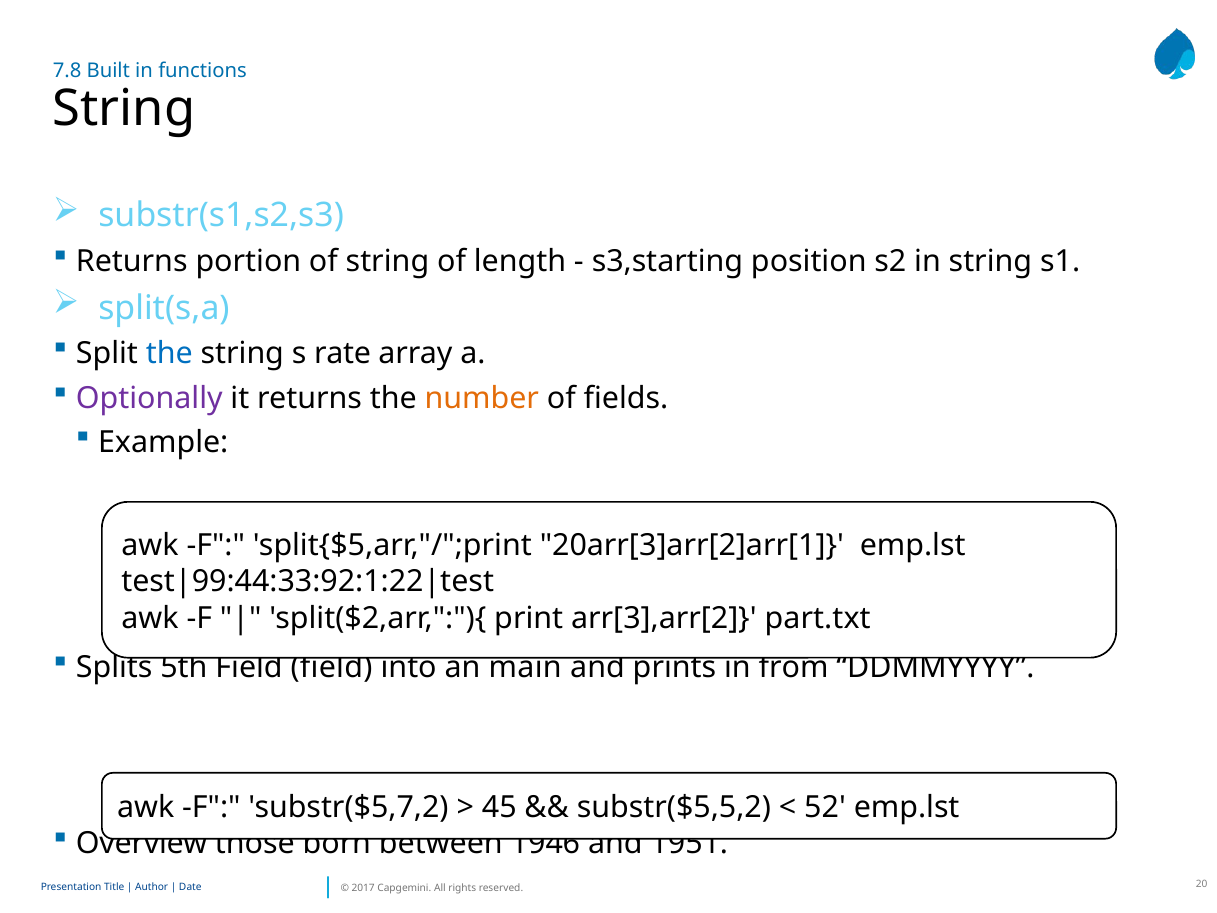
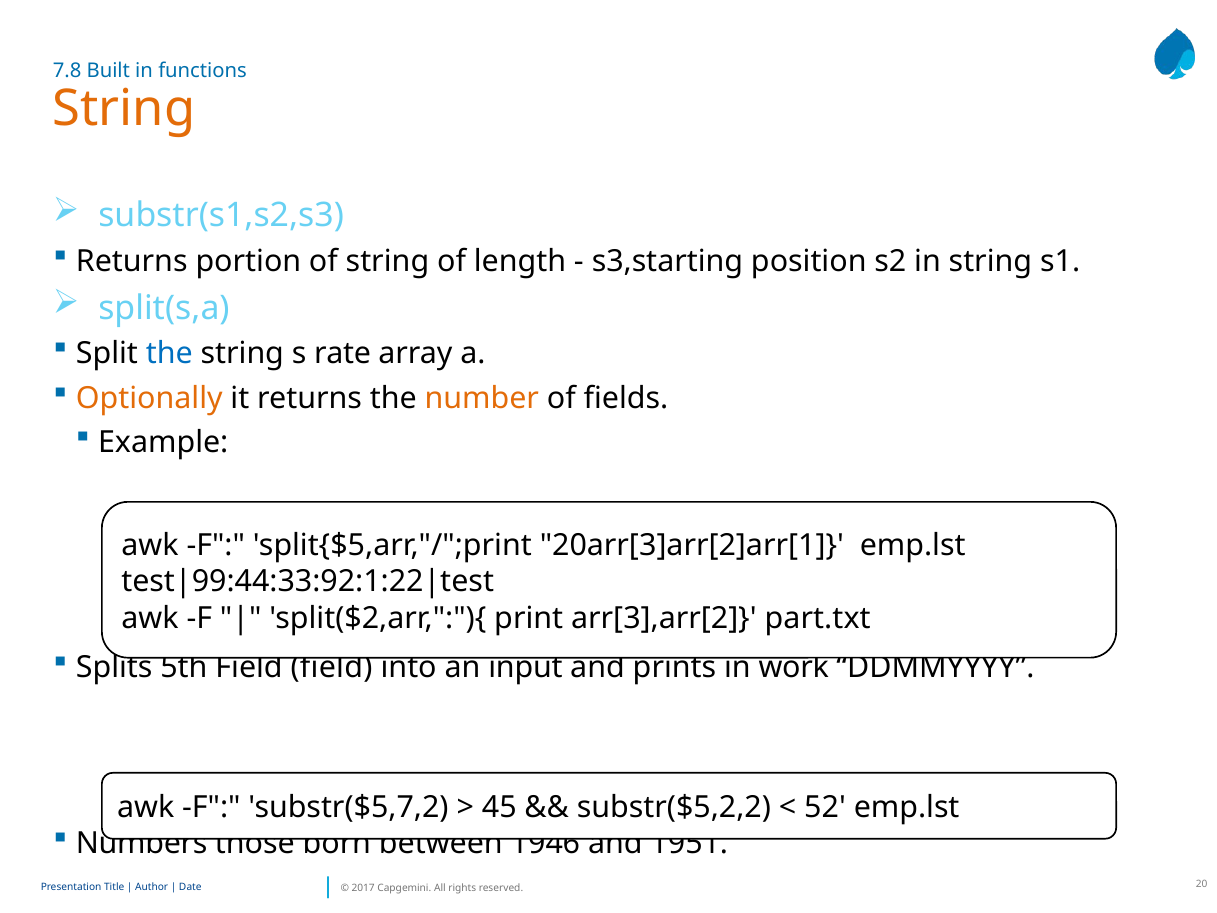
String at (124, 109) colour: black -> orange
Optionally colour: purple -> orange
main: main -> input
from: from -> work
substr($5,5,2: substr($5,5,2 -> substr($5,2,2
Overview: Overview -> Numbers
